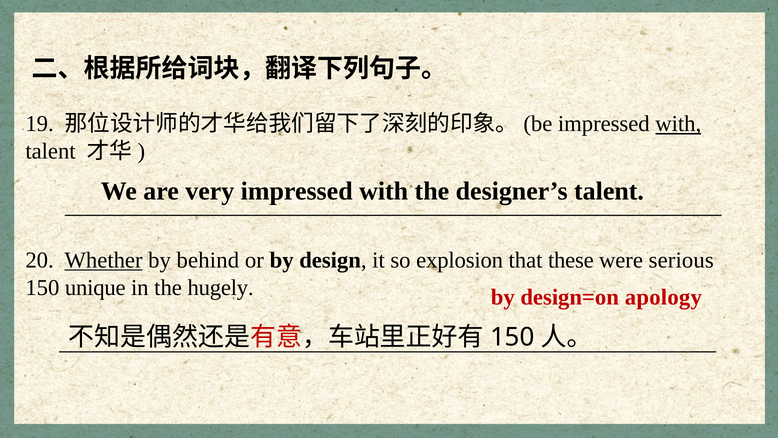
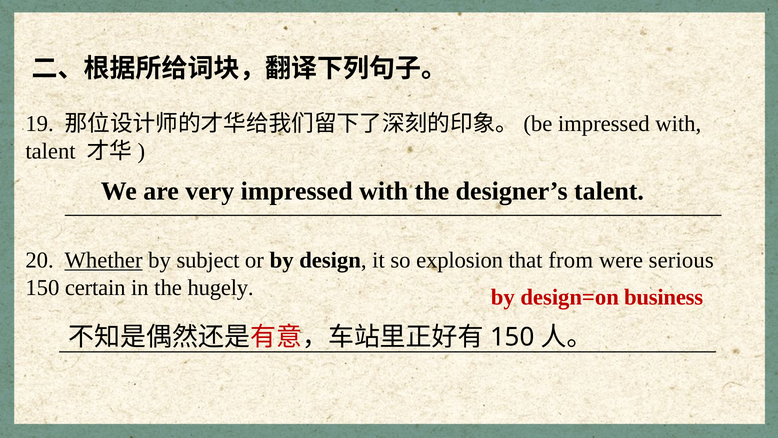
with at (678, 124) underline: present -> none
behind: behind -> subject
these: these -> from
unique: unique -> certain
apology: apology -> business
